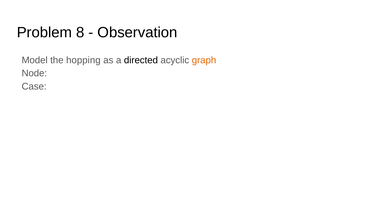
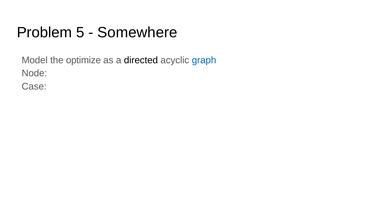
8: 8 -> 5
Observation: Observation -> Somewhere
hopping: hopping -> optimize
graph colour: orange -> blue
